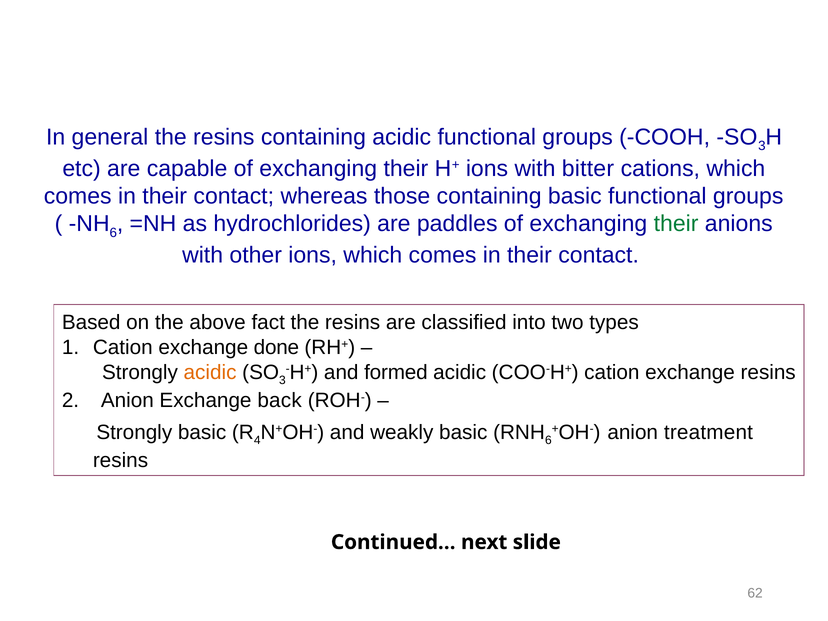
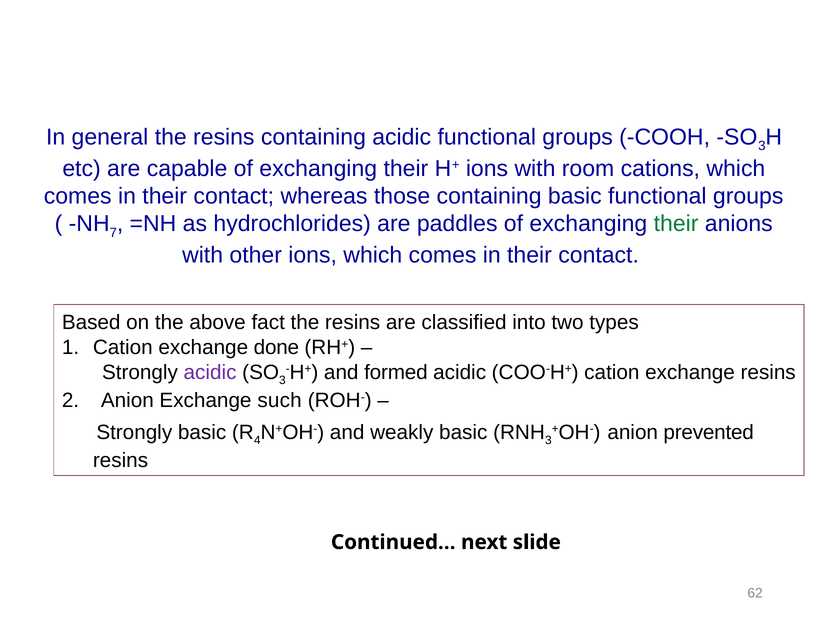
bitter: bitter -> room
6 at (113, 233): 6 -> 7
acidic at (210, 372) colour: orange -> purple
back: back -> such
6 at (548, 440): 6 -> 3
treatment: treatment -> prevented
